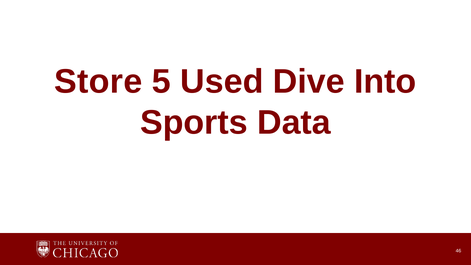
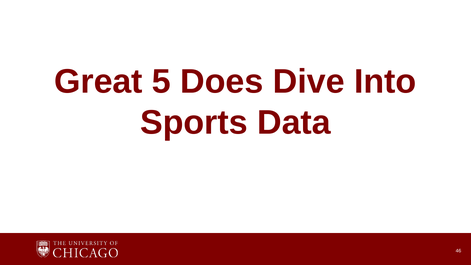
Store: Store -> Great
Used: Used -> Does
